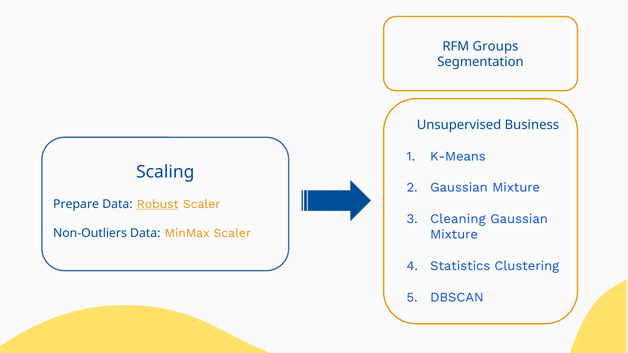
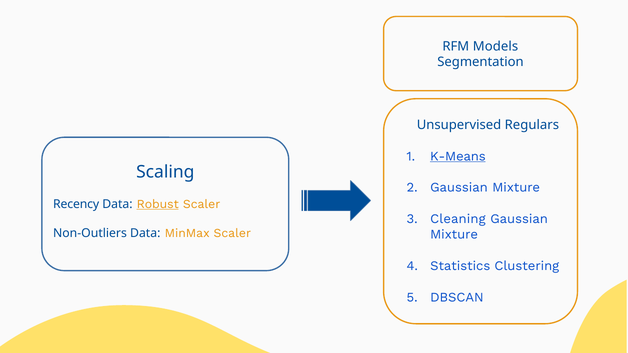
Groups: Groups -> Models
Business: Business -> Regulars
K-Means underline: none -> present
Prepare: Prepare -> Recency
